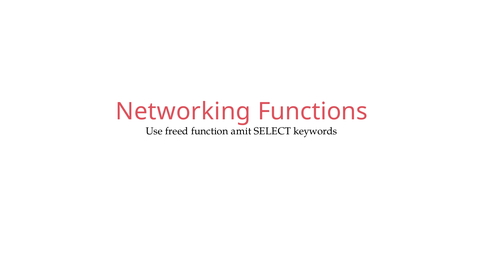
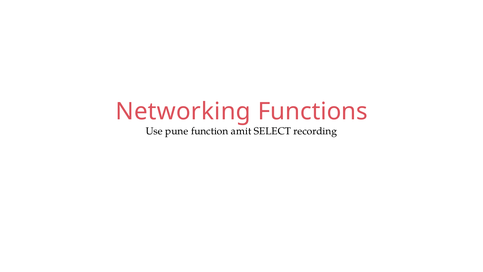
freed: freed -> pune
keywords: keywords -> recording
